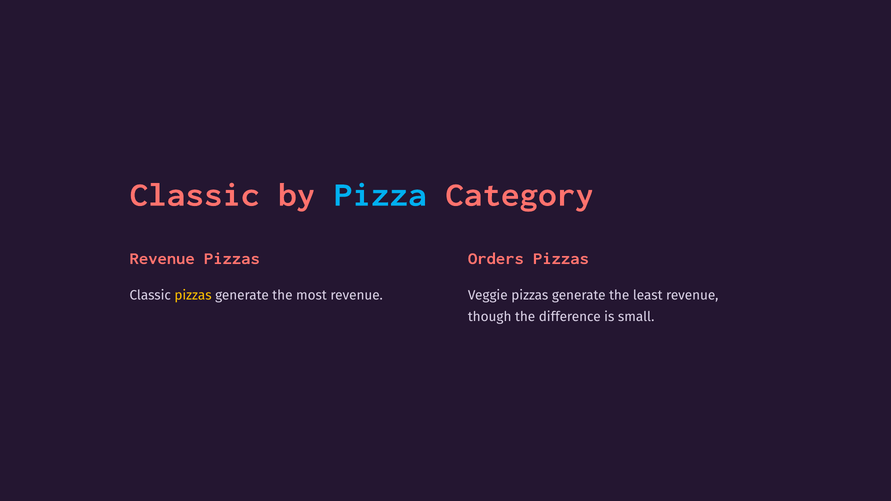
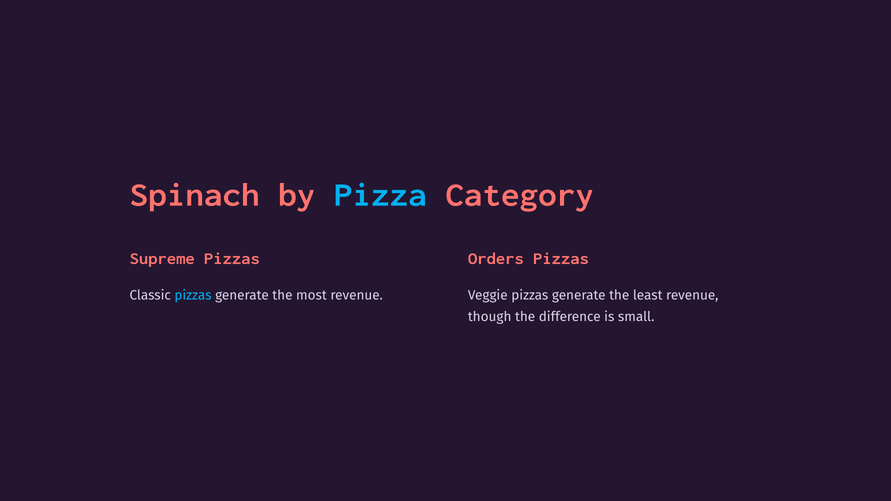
Classic at (195, 195): Classic -> Spinach
Revenue at (162, 258): Revenue -> Supreme
pizzas at (193, 295) colour: yellow -> light blue
